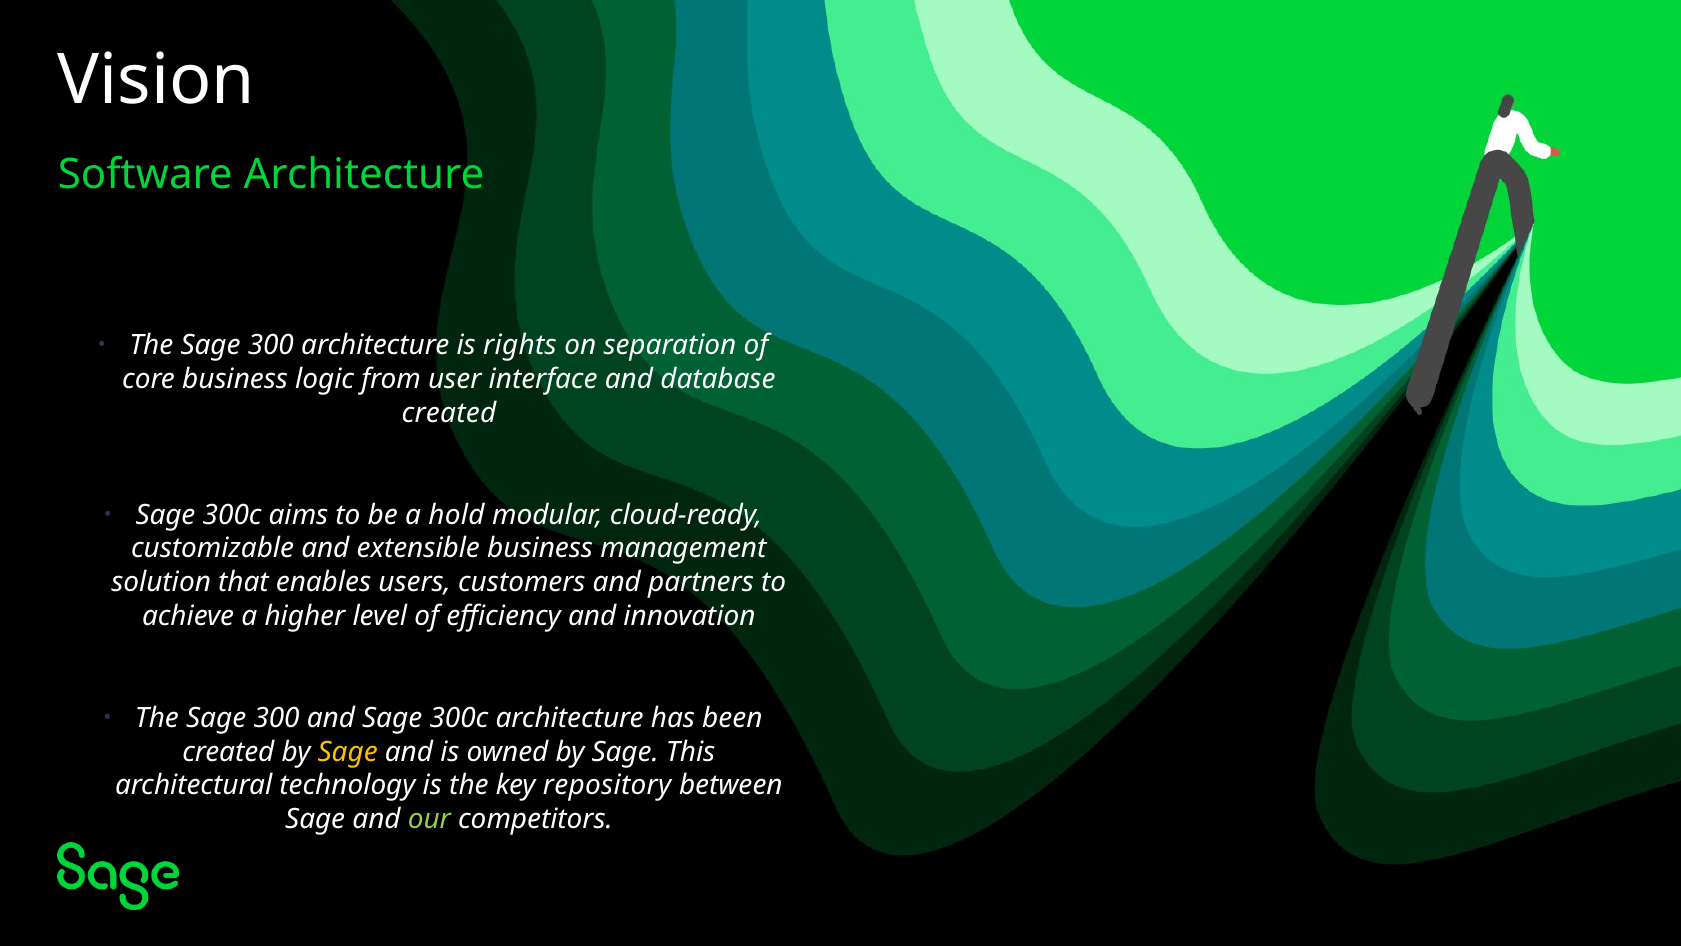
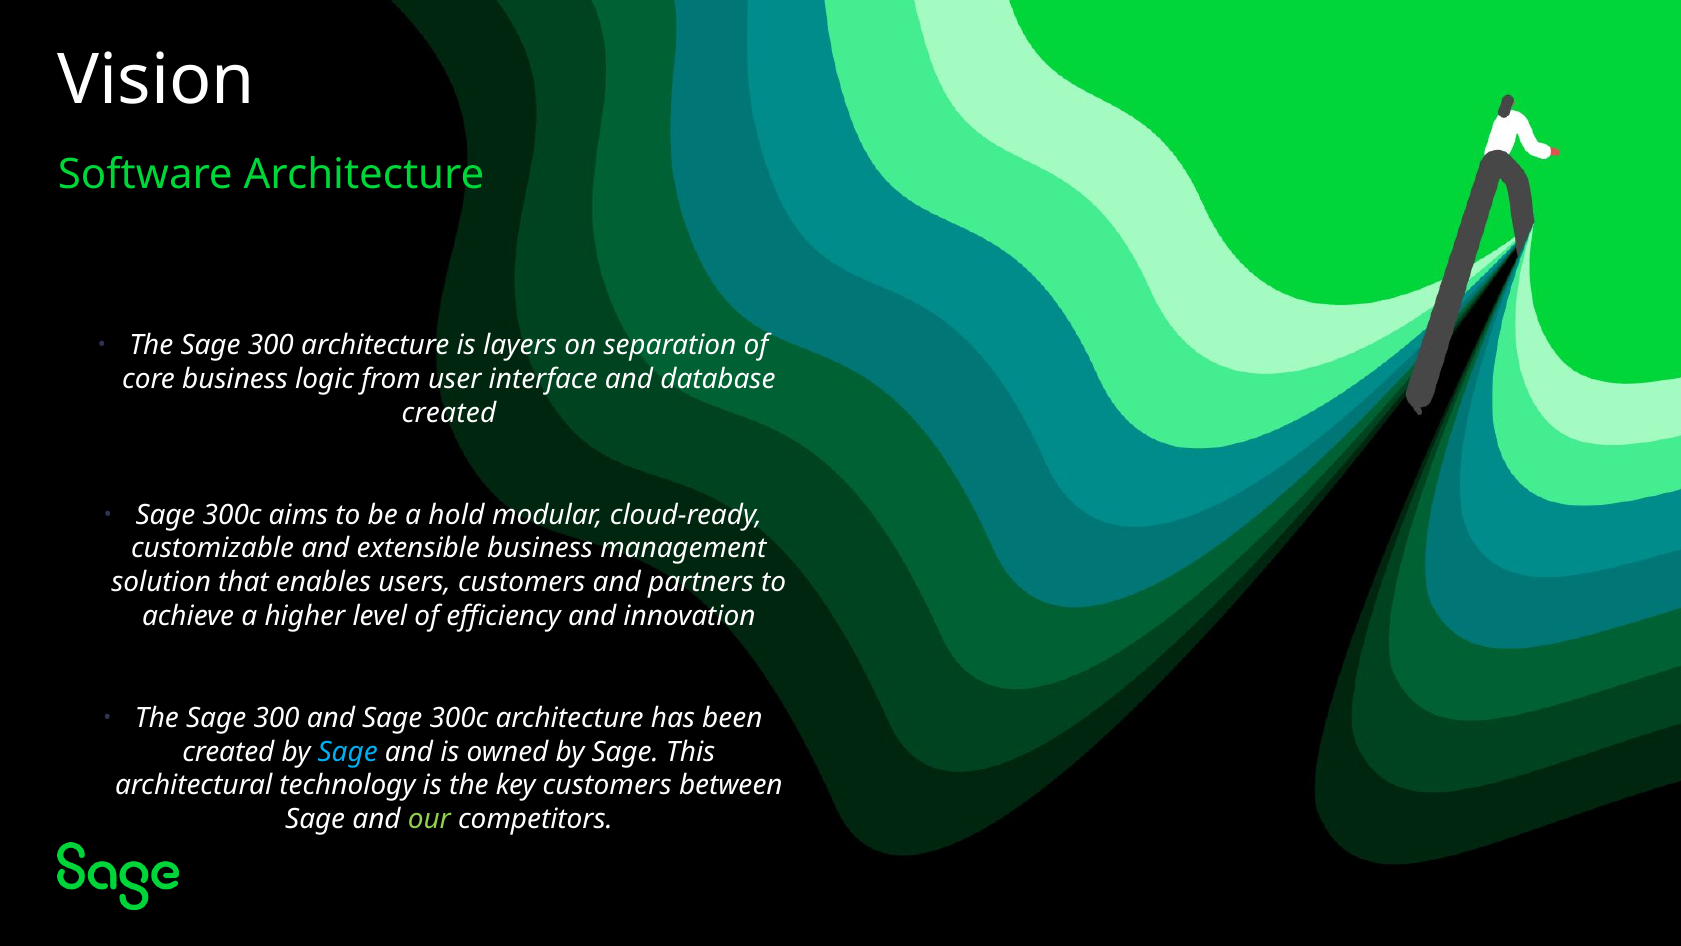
rights: rights -> layers
Sage at (348, 751) colour: yellow -> light blue
key repository: repository -> customers
